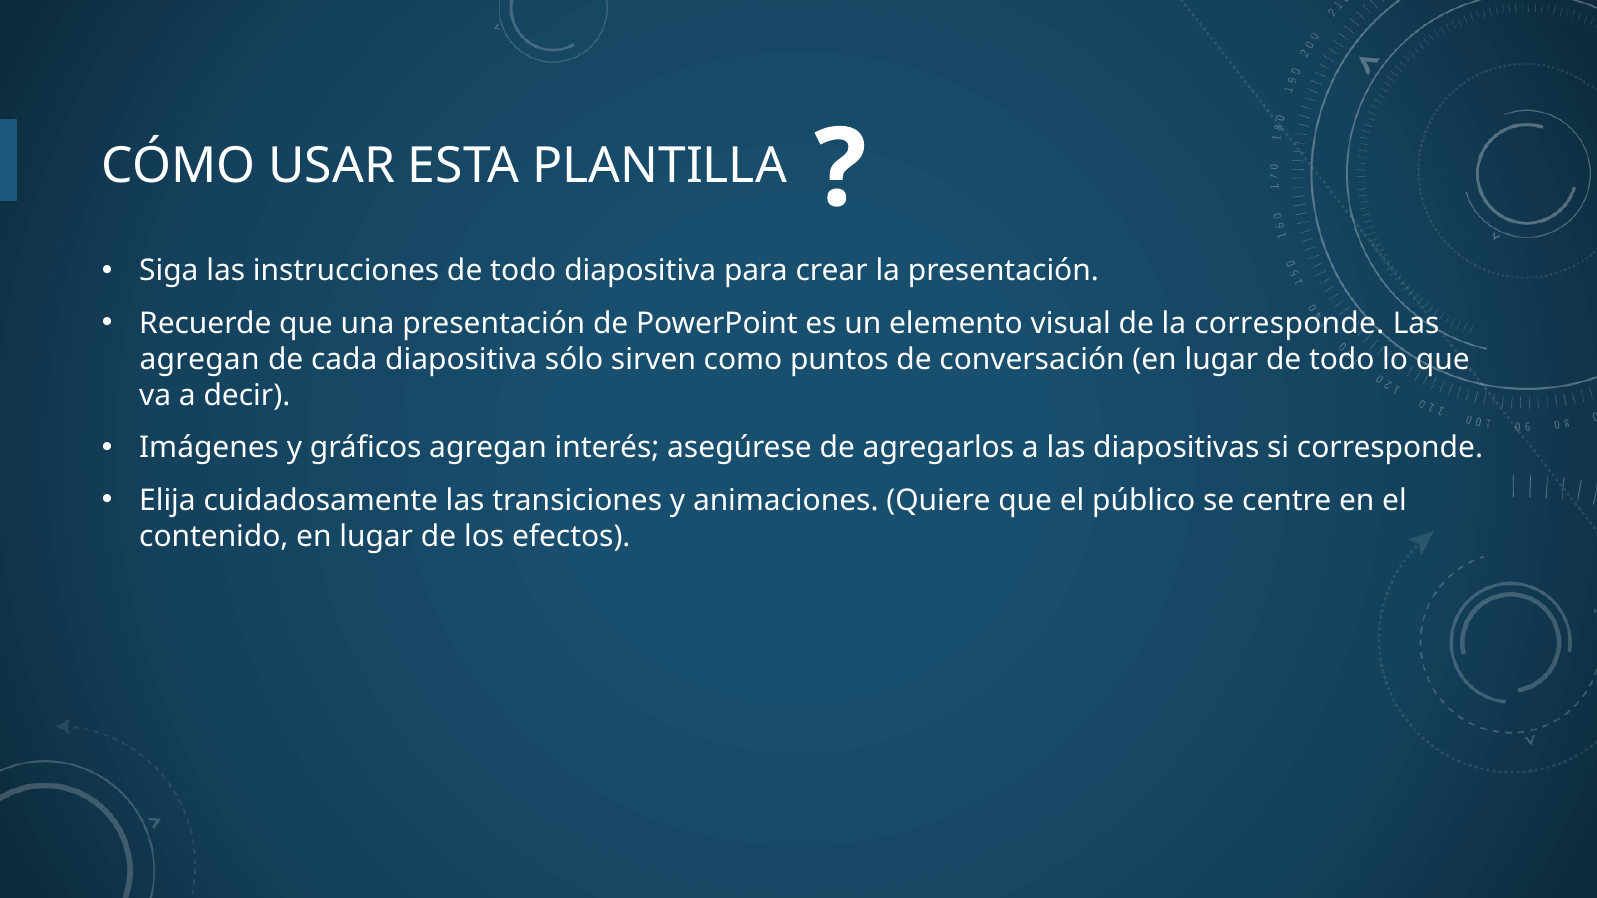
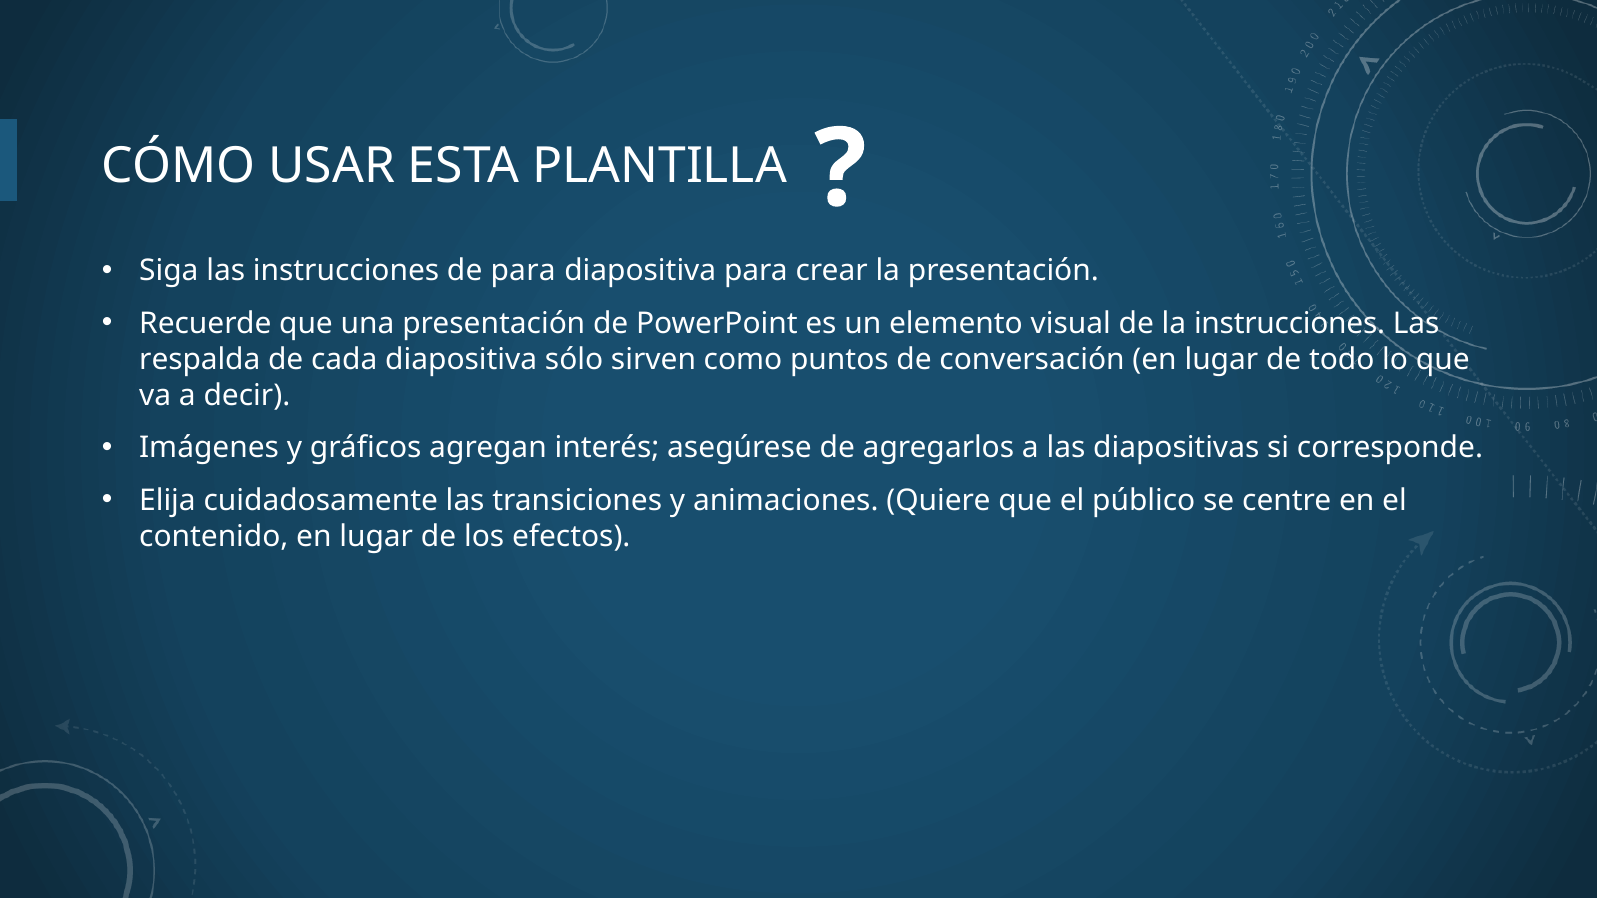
instrucciones de todo: todo -> para
la corresponde: corresponde -> instrucciones
agregan at (200, 359): agregan -> respalda
